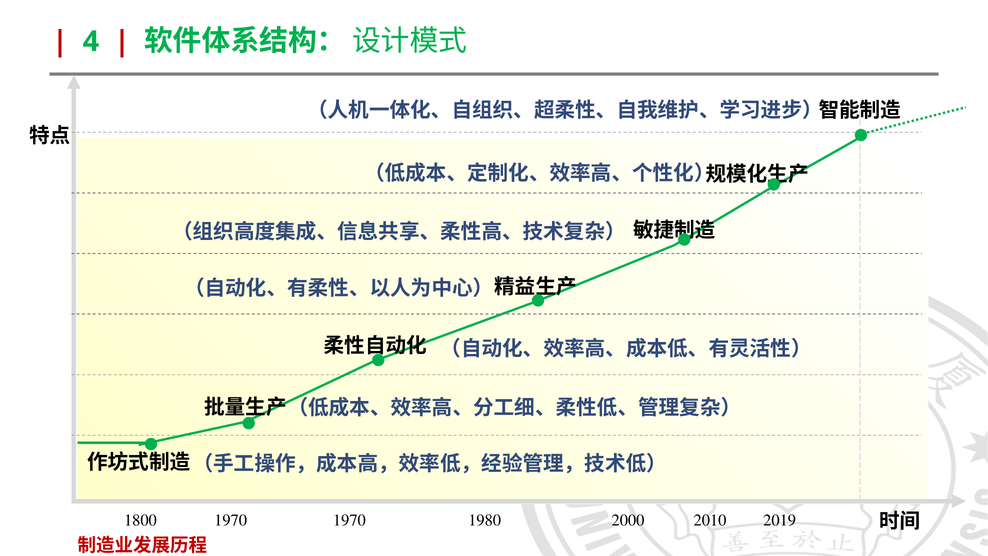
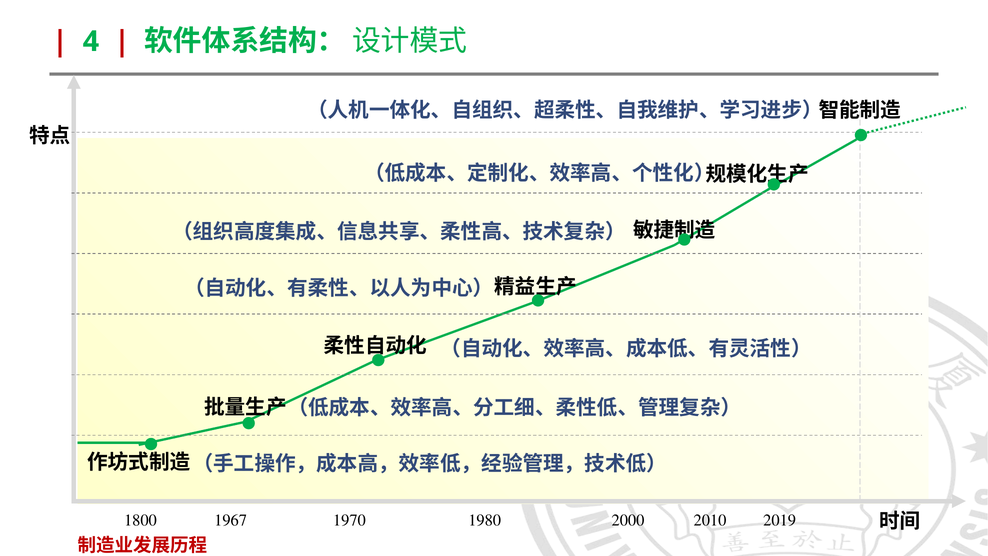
1800 1970: 1970 -> 1967
